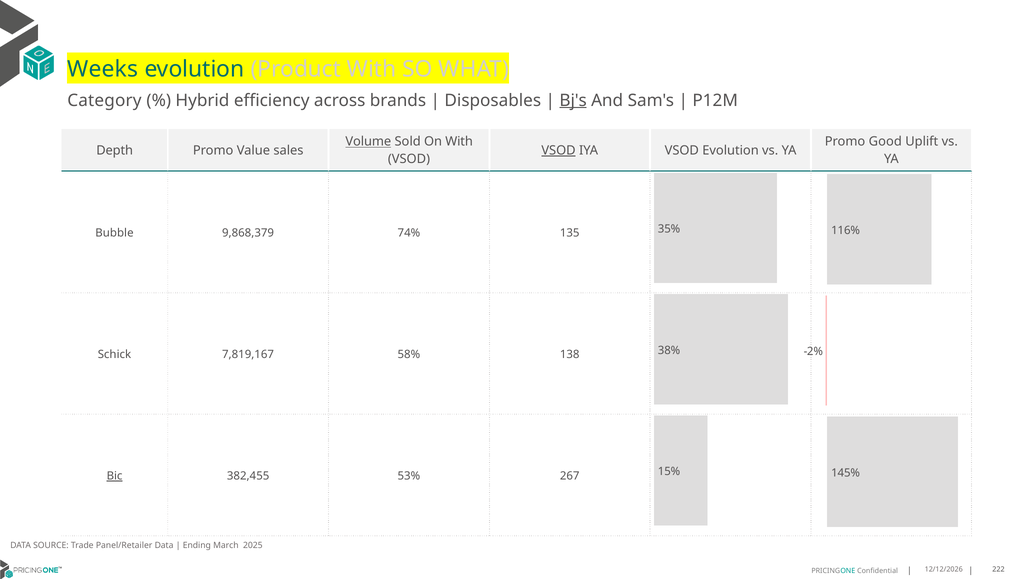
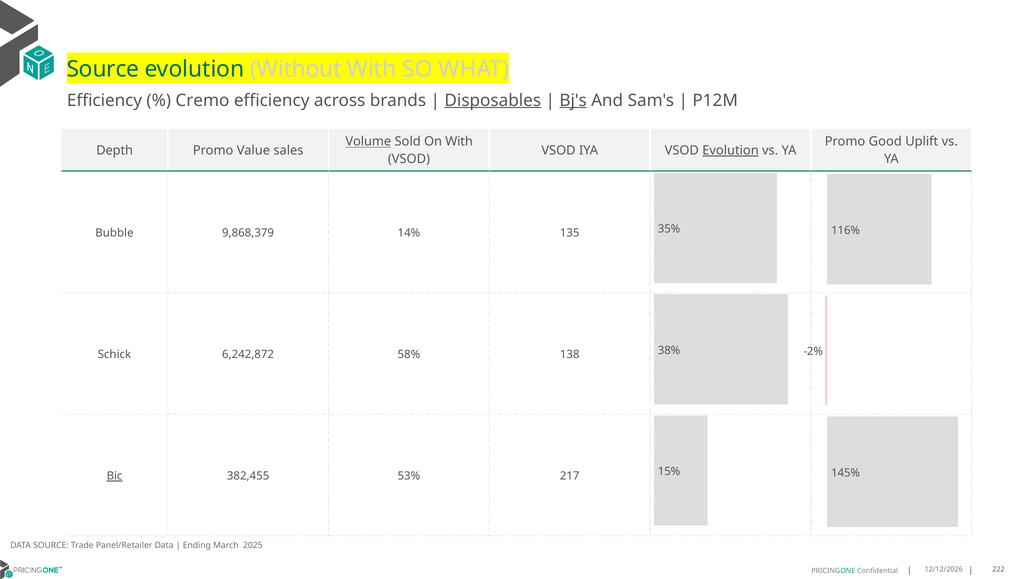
Weeks at (103, 69): Weeks -> Source
Product: Product -> Without
Category at (104, 100): Category -> Efficiency
Hybrid: Hybrid -> Cremo
Disposables underline: none -> present
VSOD at (559, 151) underline: present -> none
Evolution at (731, 151) underline: none -> present
74%: 74% -> 14%
7,819,167: 7,819,167 -> 6,242,872
267: 267 -> 217
